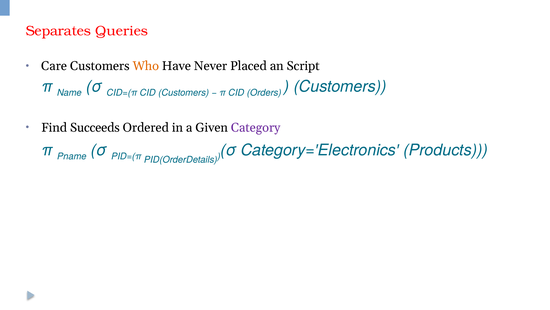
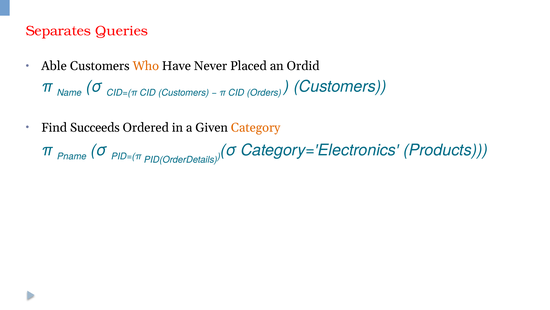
Care: Care -> Able
Script: Script -> Ordid
Category colour: purple -> orange
